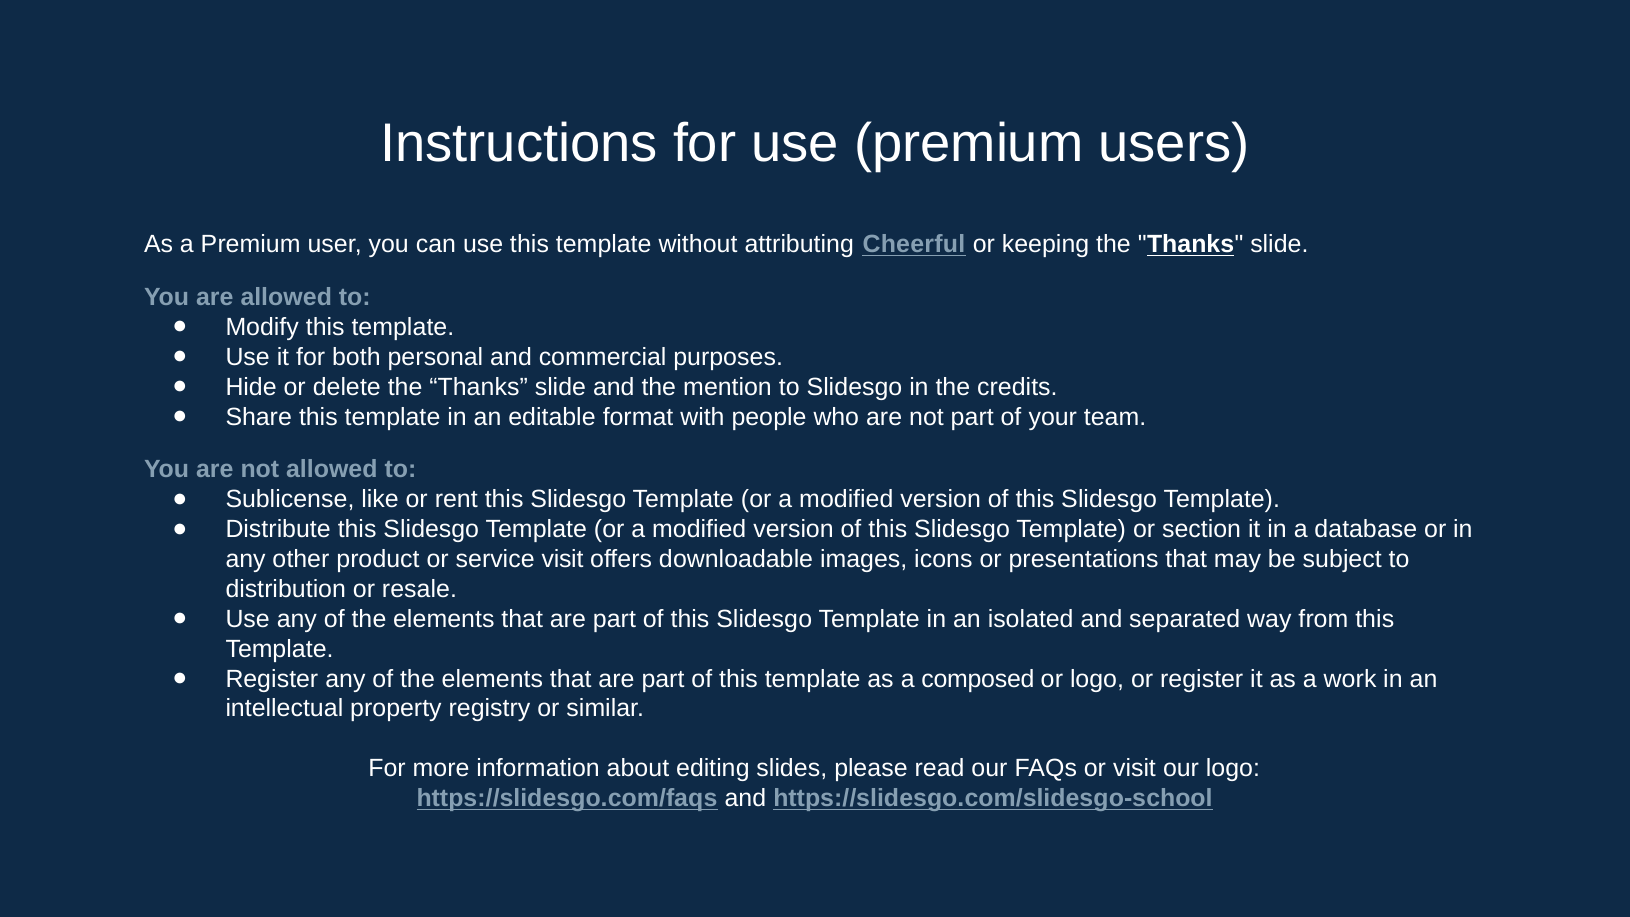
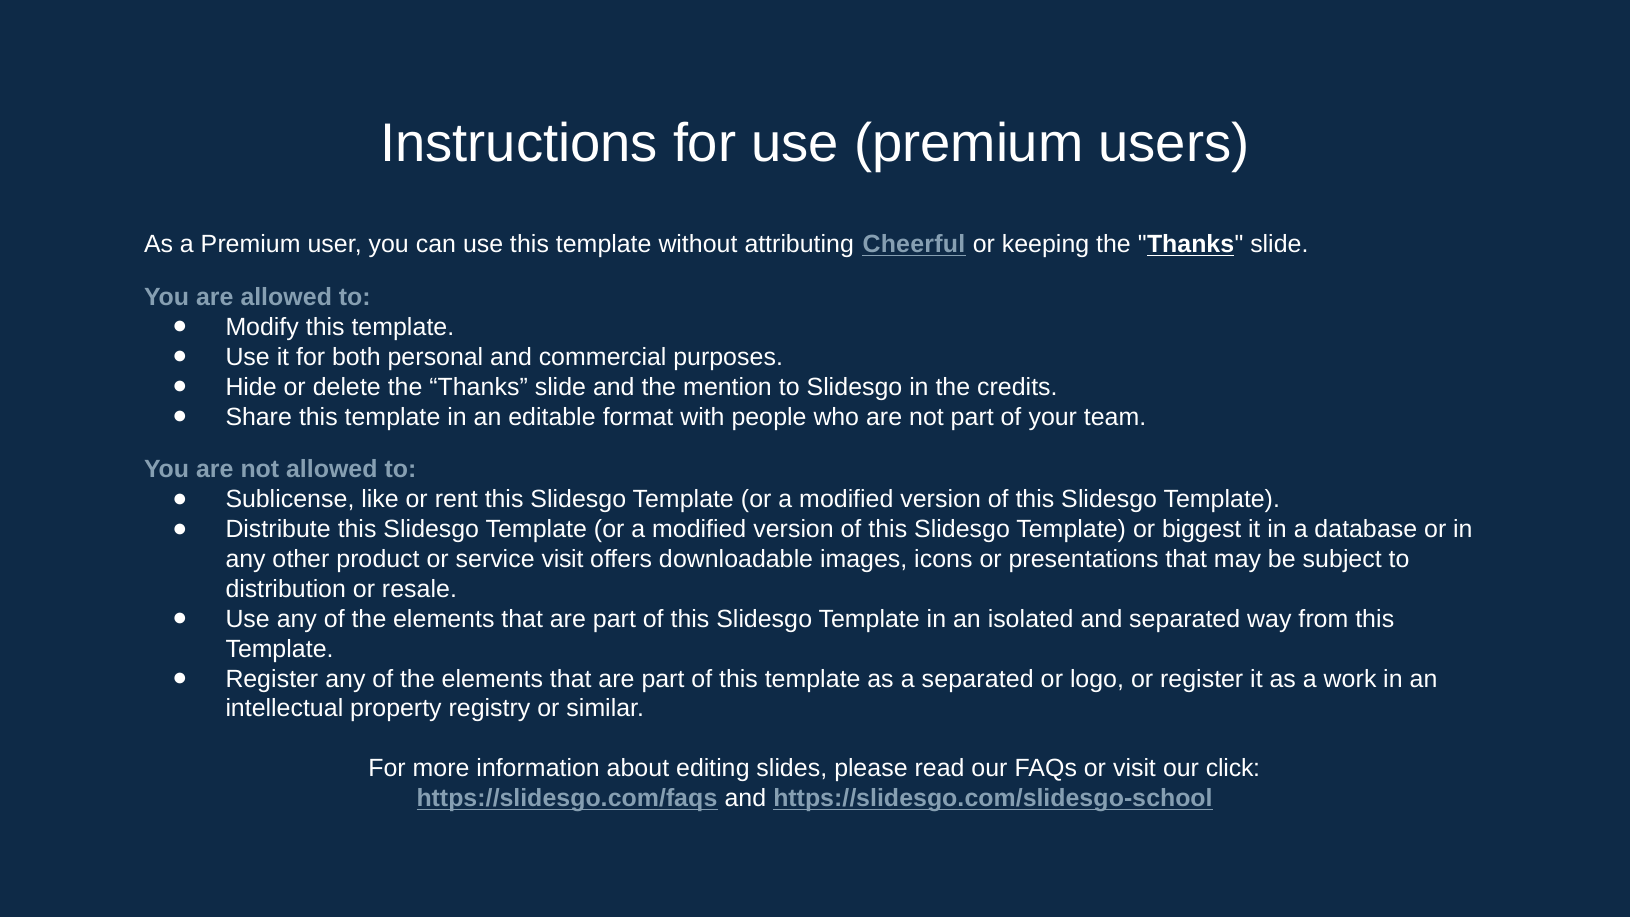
section: section -> biggest
a composed: composed -> separated
our logo: logo -> click
